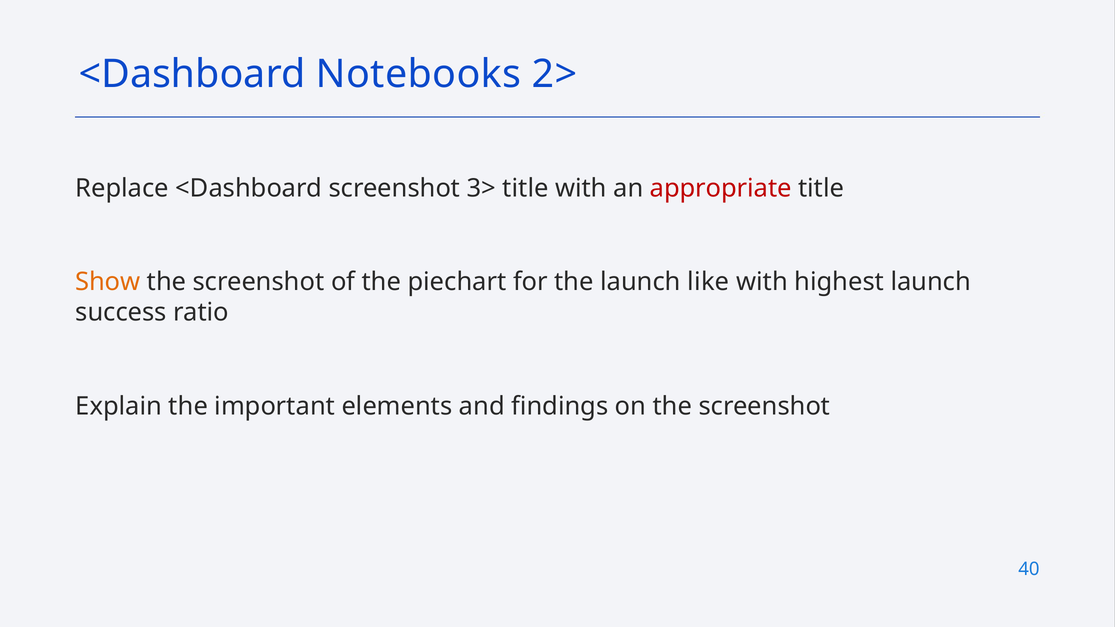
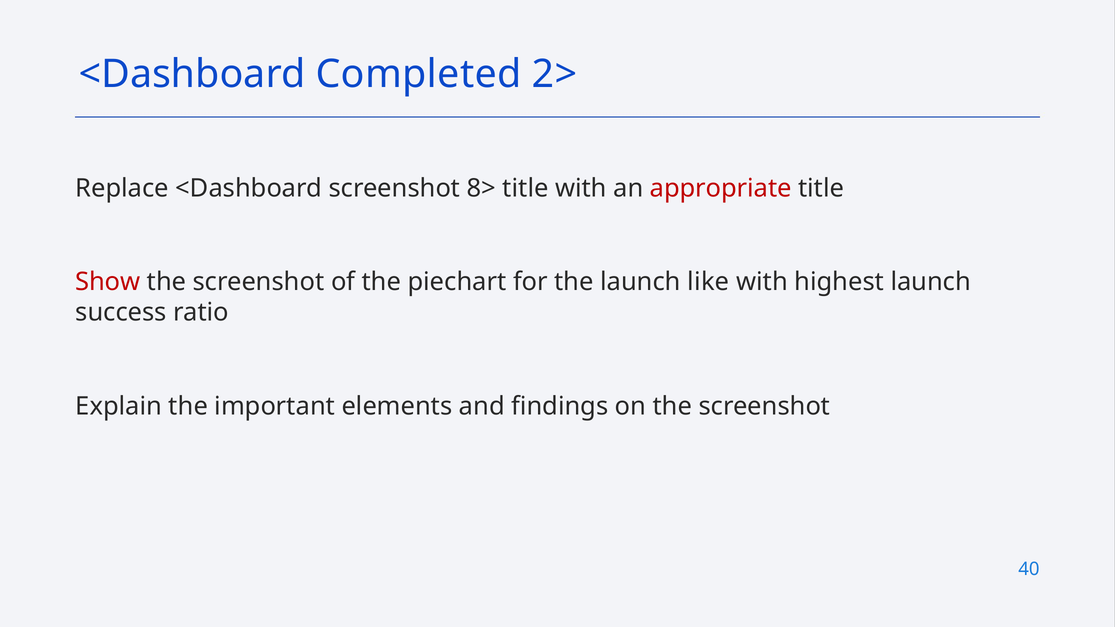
Notebooks: Notebooks -> Completed
3>: 3> -> 8>
Show colour: orange -> red
